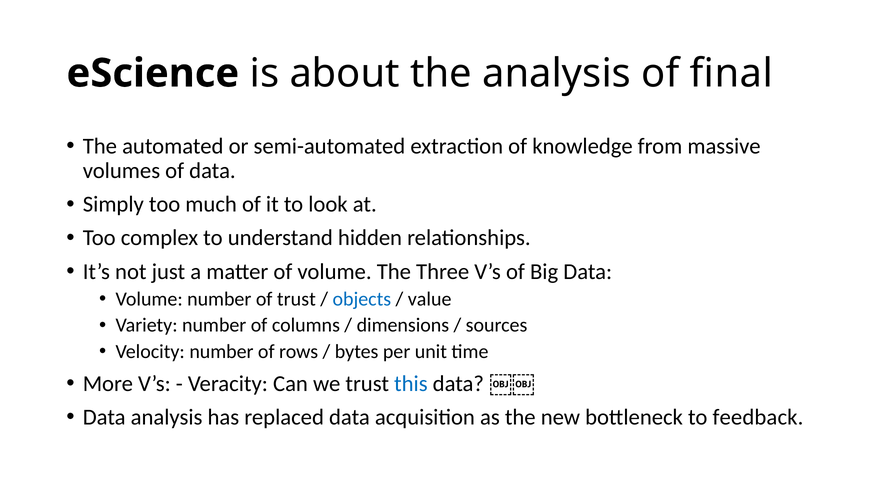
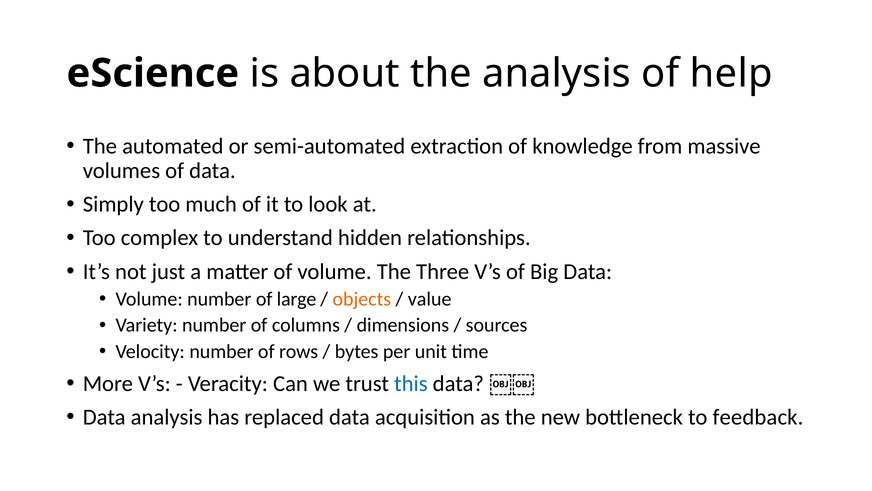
final: final -> help
of trust: trust -> large
objects colour: blue -> orange
